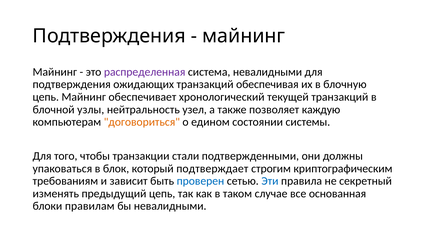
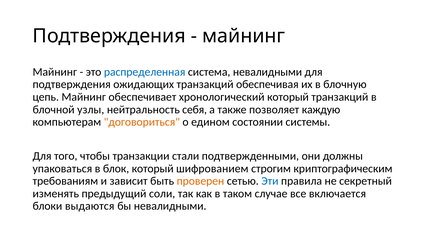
распределенная colour: purple -> blue
хронологический текущей: текущей -> который
узел: узел -> себя
подтверждает: подтверждает -> шифрованием
проверен colour: blue -> orange
предыдущий цепь: цепь -> соли
основанная: основанная -> включается
правилам: правилам -> выдаются
